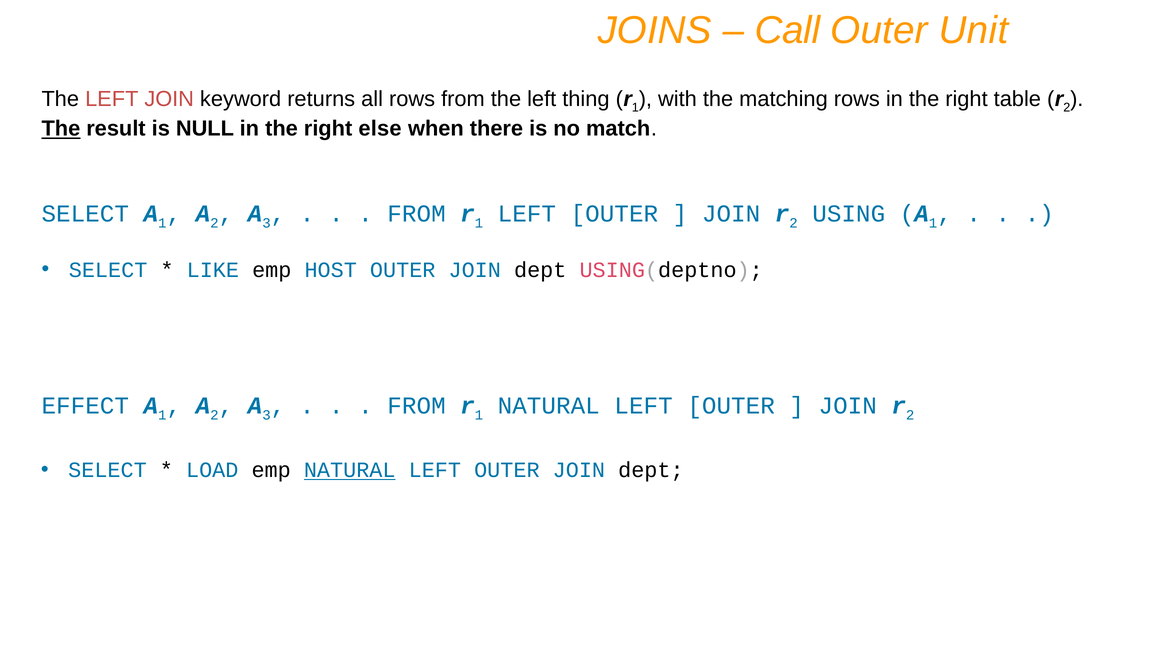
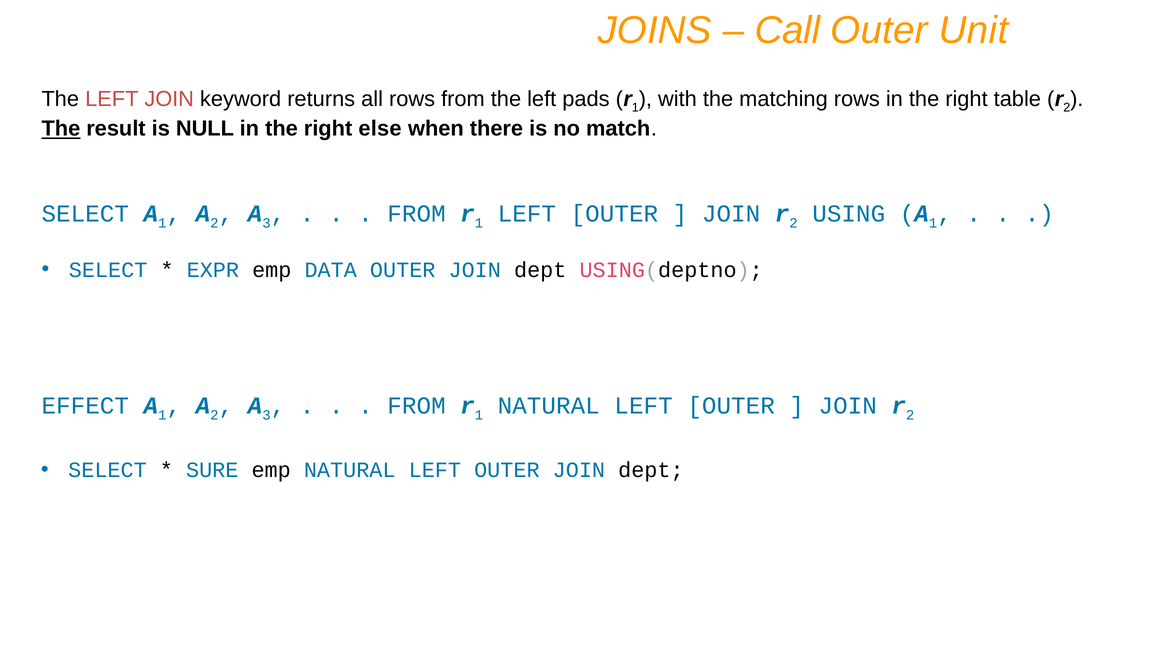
thing: thing -> pads
LIKE: LIKE -> EXPR
HOST: HOST -> DATA
LOAD: LOAD -> SURE
NATURAL at (350, 470) underline: present -> none
